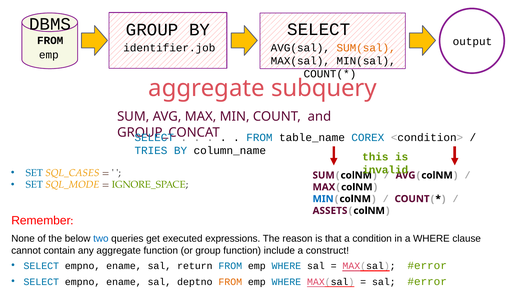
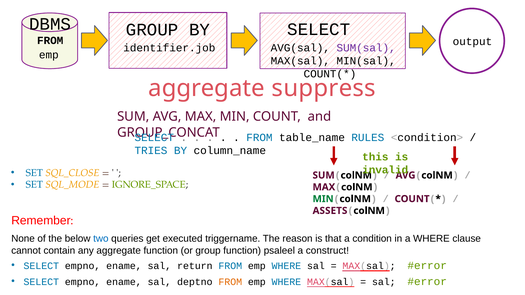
SUM(sal colour: orange -> purple
subquery: subquery -> suppress
COREX: COREX -> RULES
SQL_CASES: SQL_CASES -> SQL_CLOSE
MIN at (323, 199) colour: blue -> green
expressions: expressions -> triggername
include: include -> psaleel
